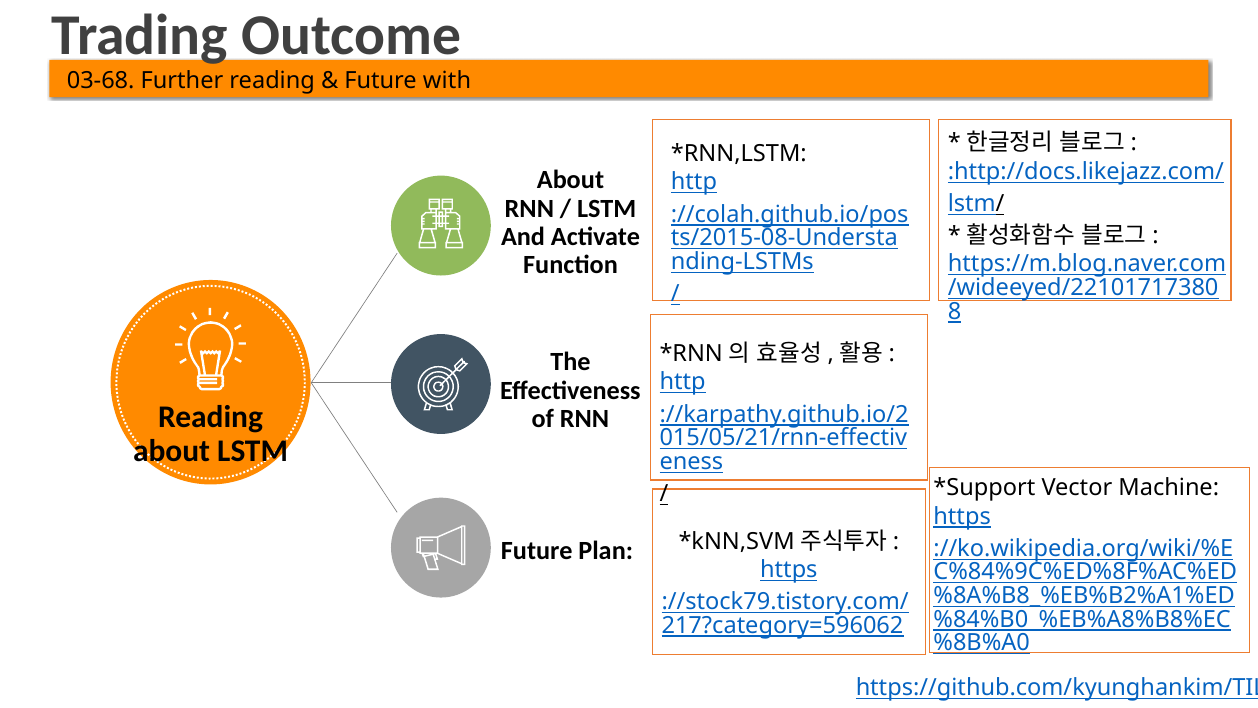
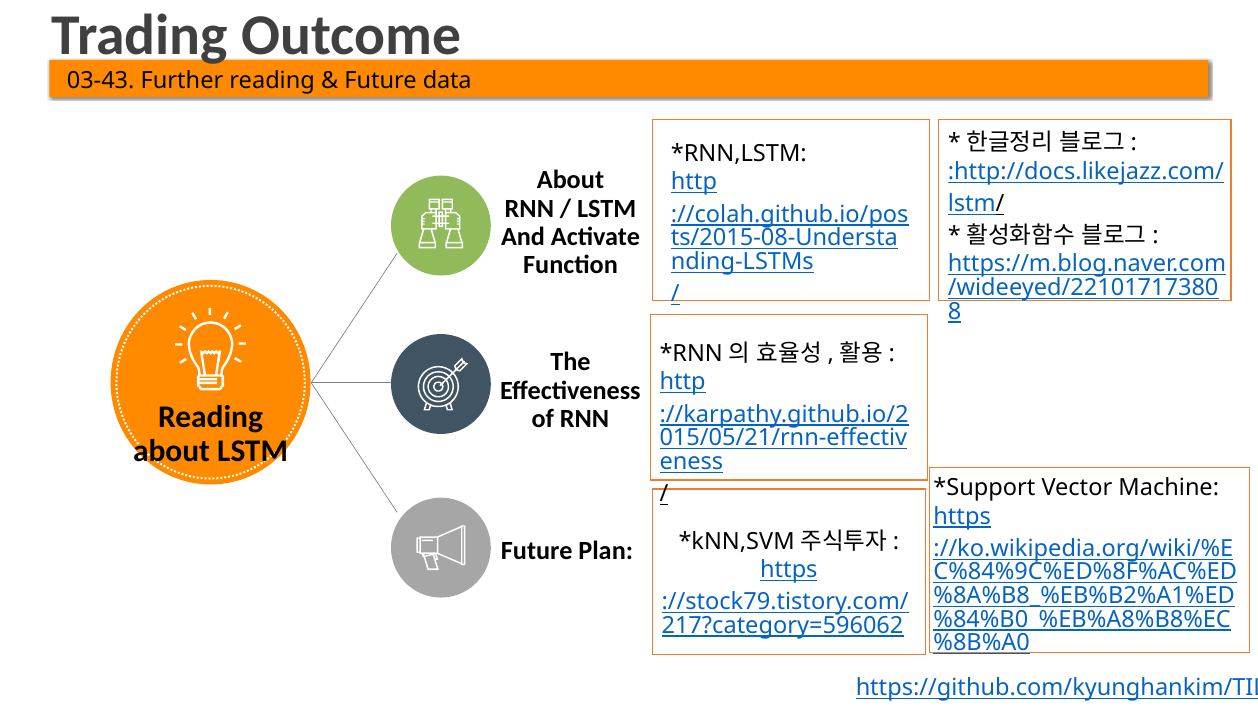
03-68: 03-68 -> 03-43
with: with -> data
